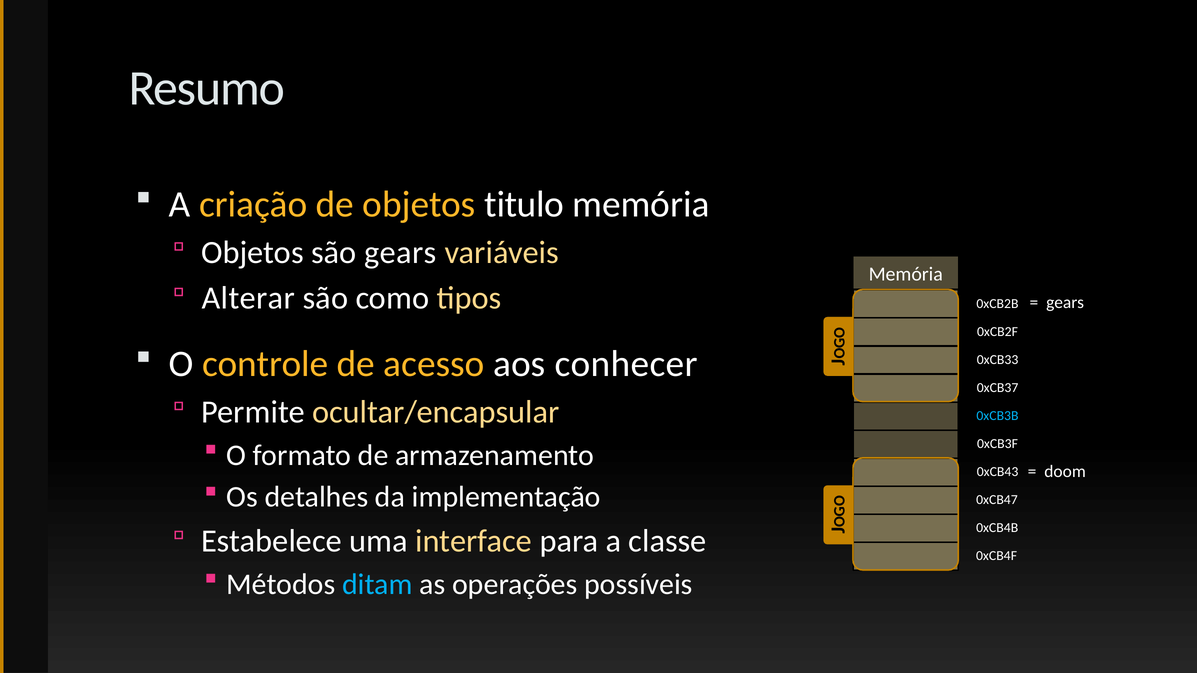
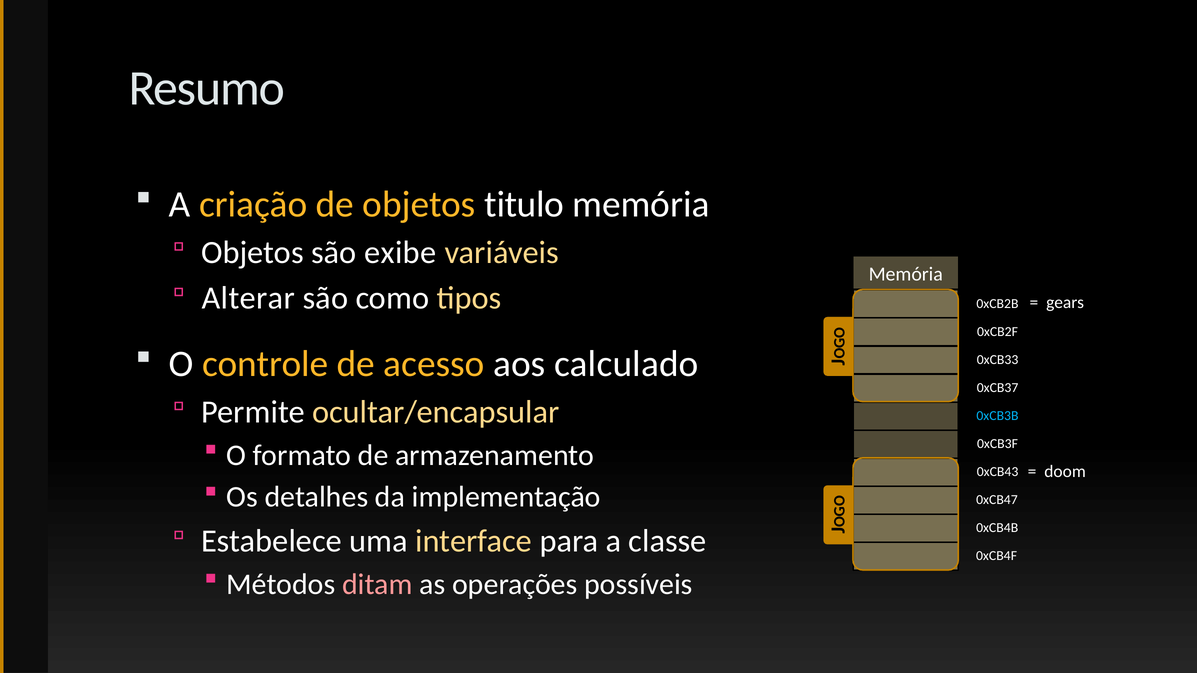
são gears: gears -> exibe
conhecer: conhecer -> calculado
ditam colour: light blue -> pink
